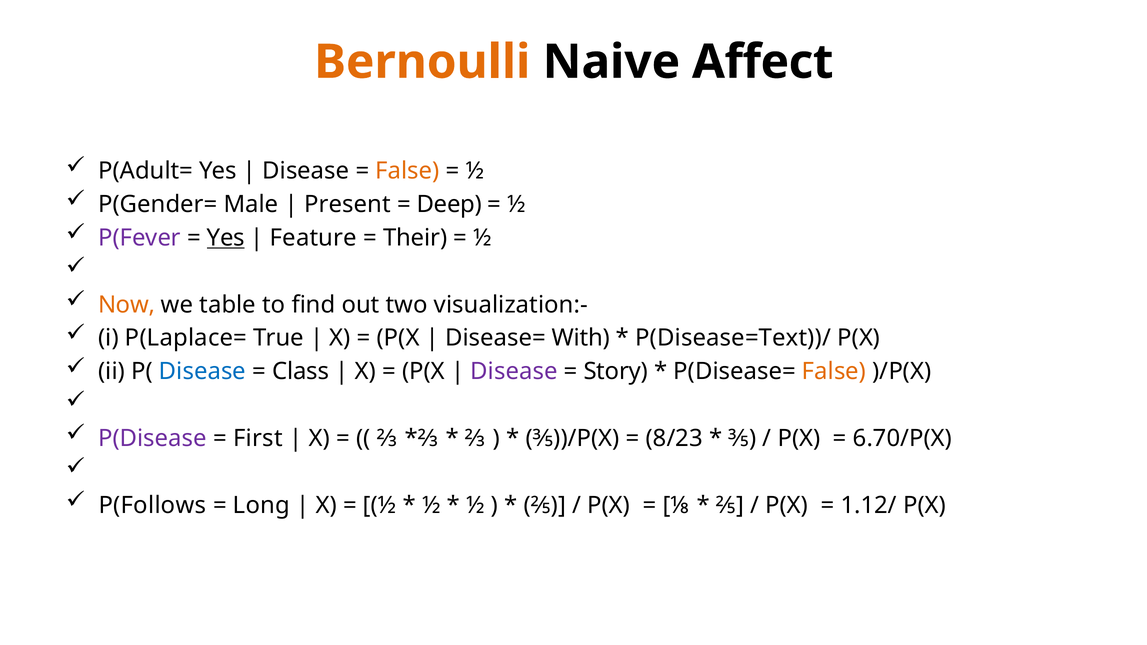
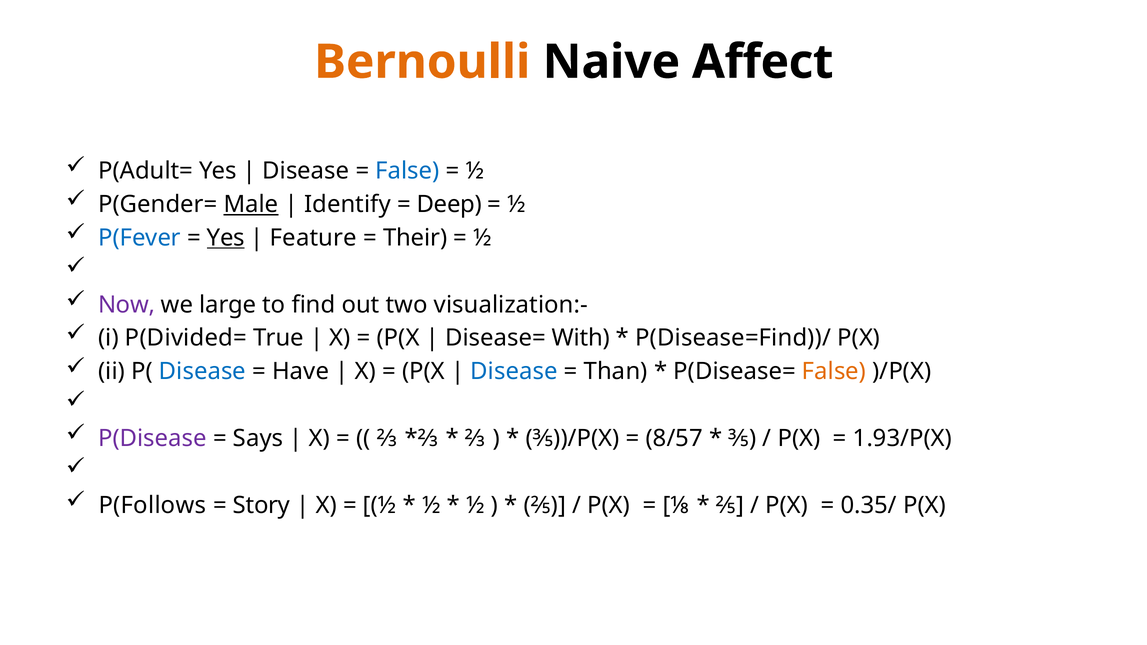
False at (408, 171) colour: orange -> blue
Male underline: none -> present
Present: Present -> Identify
P(Fever colour: purple -> blue
Now colour: orange -> purple
table: table -> large
P(Laplace=: P(Laplace= -> P(Divided=
P(Disease=Text))/: P(Disease=Text))/ -> P(Disease=Find))/
Class: Class -> Have
Disease at (514, 372) colour: purple -> blue
Story: Story -> Than
First: First -> Says
8/23: 8/23 -> 8/57
6.70/P(X: 6.70/P(X -> 1.93/P(X
Long: Long -> Story
1.12/: 1.12/ -> 0.35/
